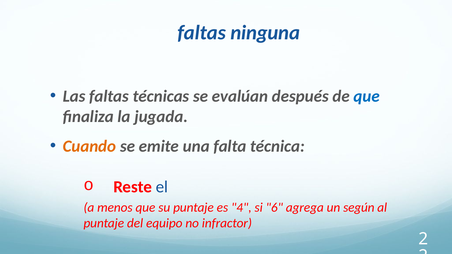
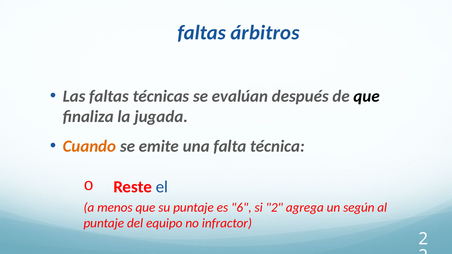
ninguna: ninguna -> árbitros
que at (367, 96) colour: blue -> black
es 4: 4 -> 6
si 6: 6 -> 2
